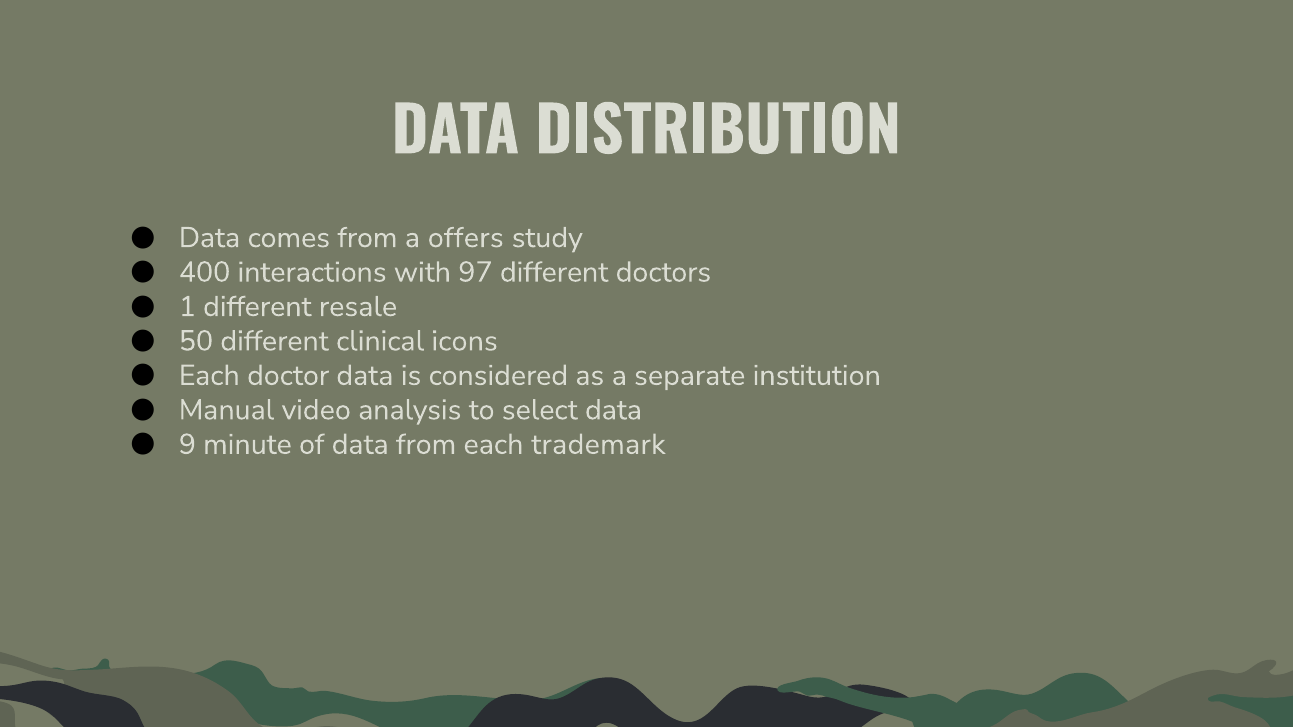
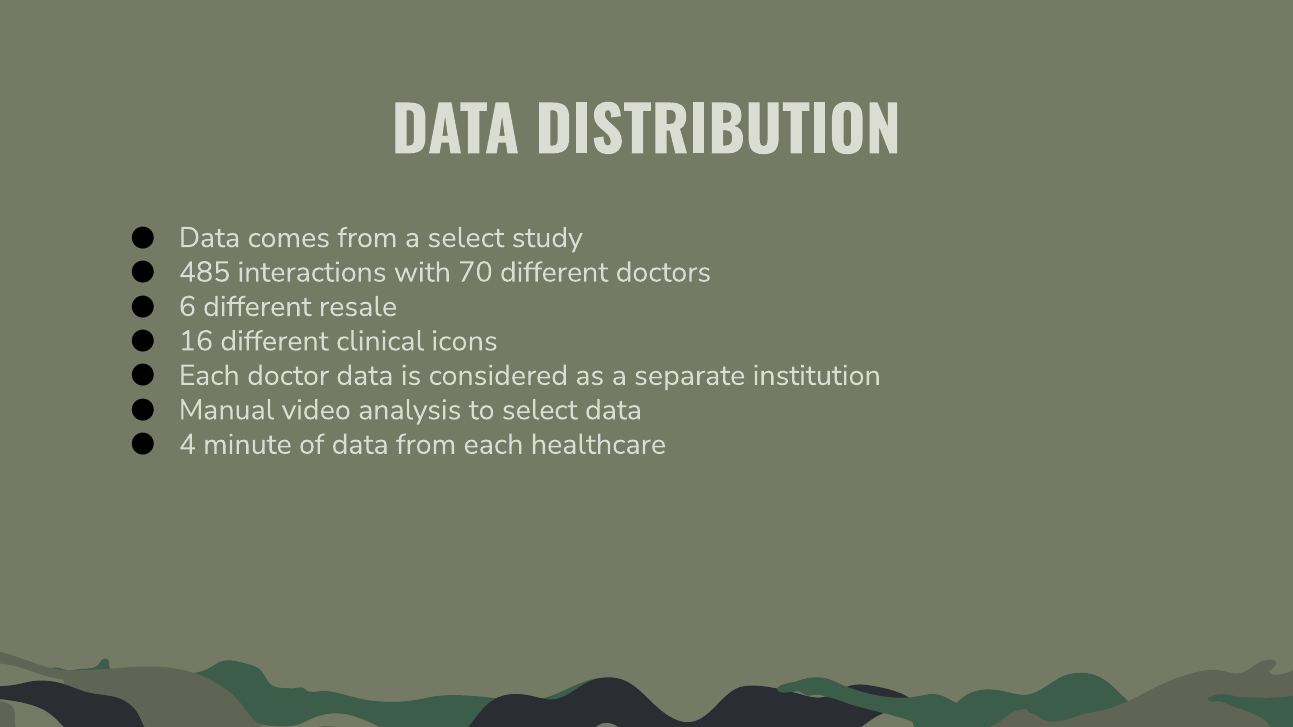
a offers: offers -> select
400: 400 -> 485
97: 97 -> 70
1: 1 -> 6
50: 50 -> 16
9: 9 -> 4
trademark: trademark -> healthcare
